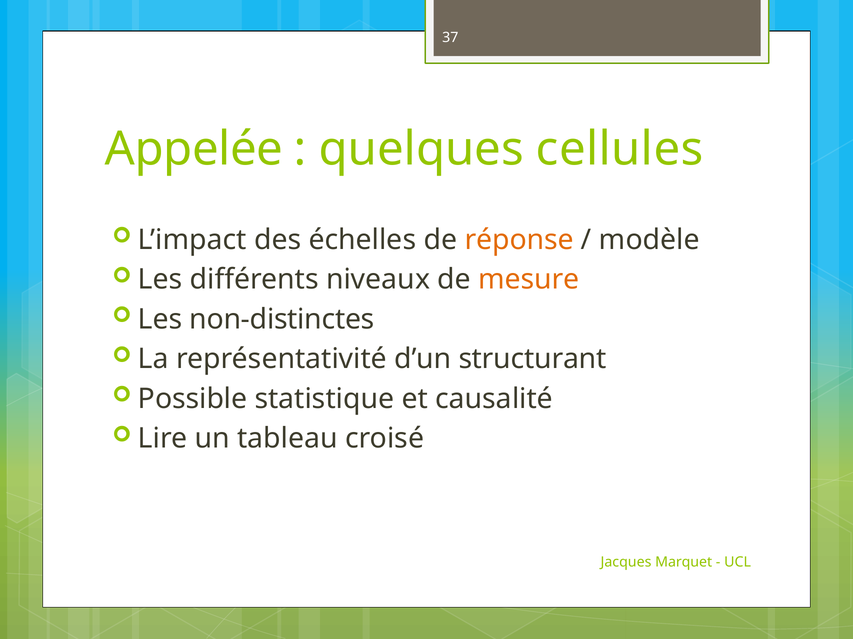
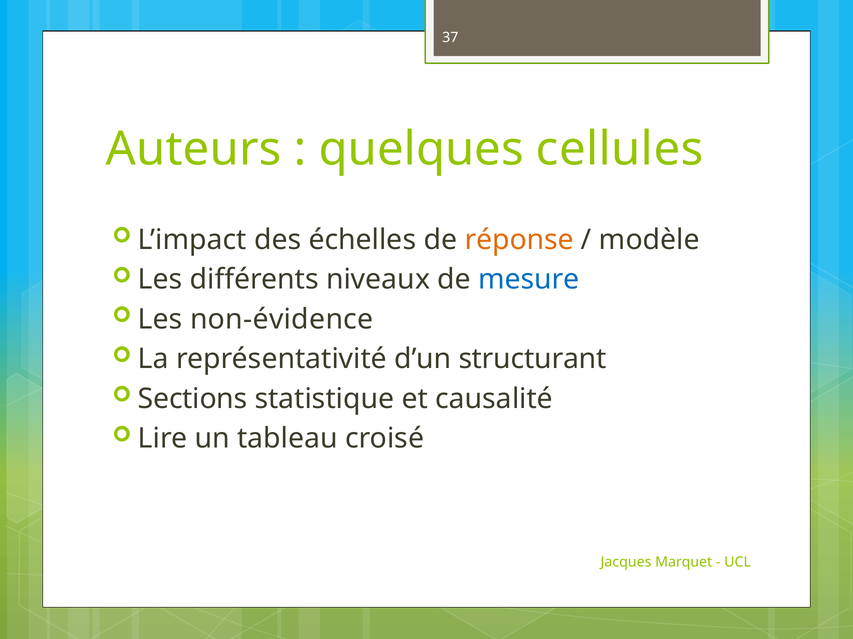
Appelée: Appelée -> Auteurs
mesure colour: orange -> blue
non-distinctes: non-distinctes -> non-évidence
Possible: Possible -> Sections
